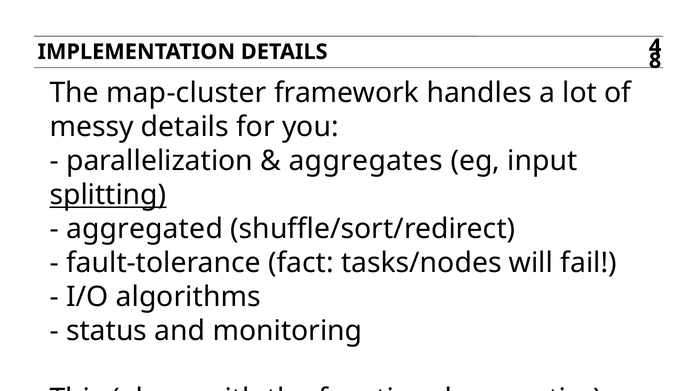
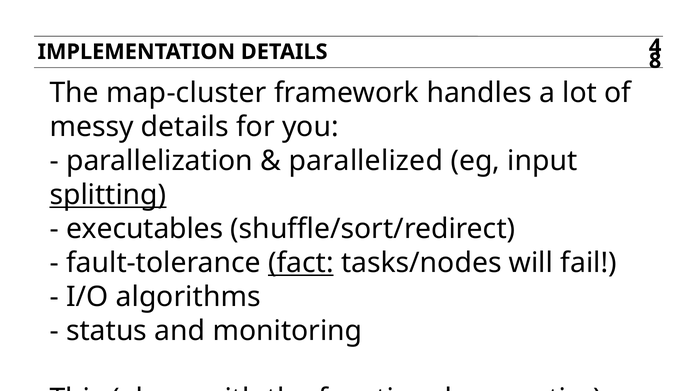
aggregates: aggregates -> parallelized
aggregated: aggregated -> executables
fact underline: none -> present
